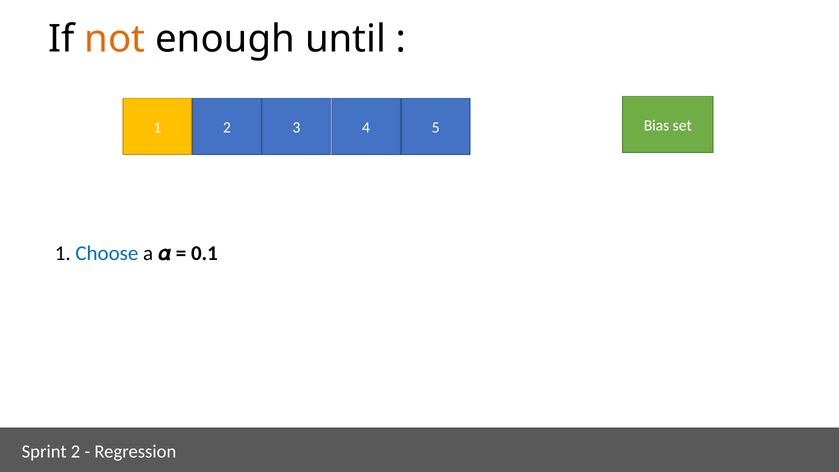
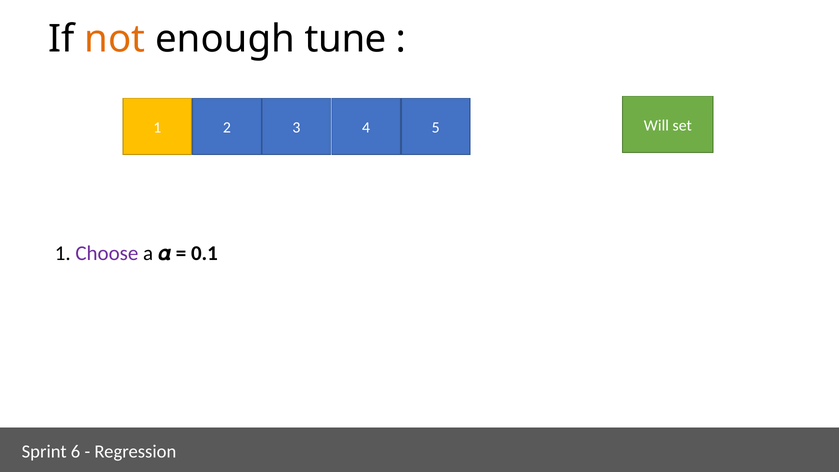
until: until -> tune
Bias: Bias -> Will
Choose colour: blue -> purple
Sprint 2: 2 -> 6
